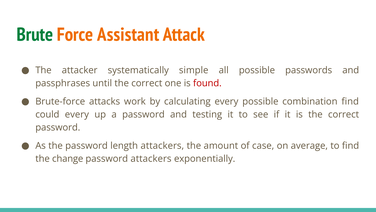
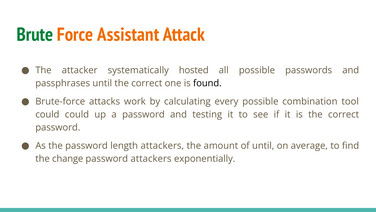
simple: simple -> hosted
found colour: red -> black
combination find: find -> tool
could every: every -> could
of case: case -> until
